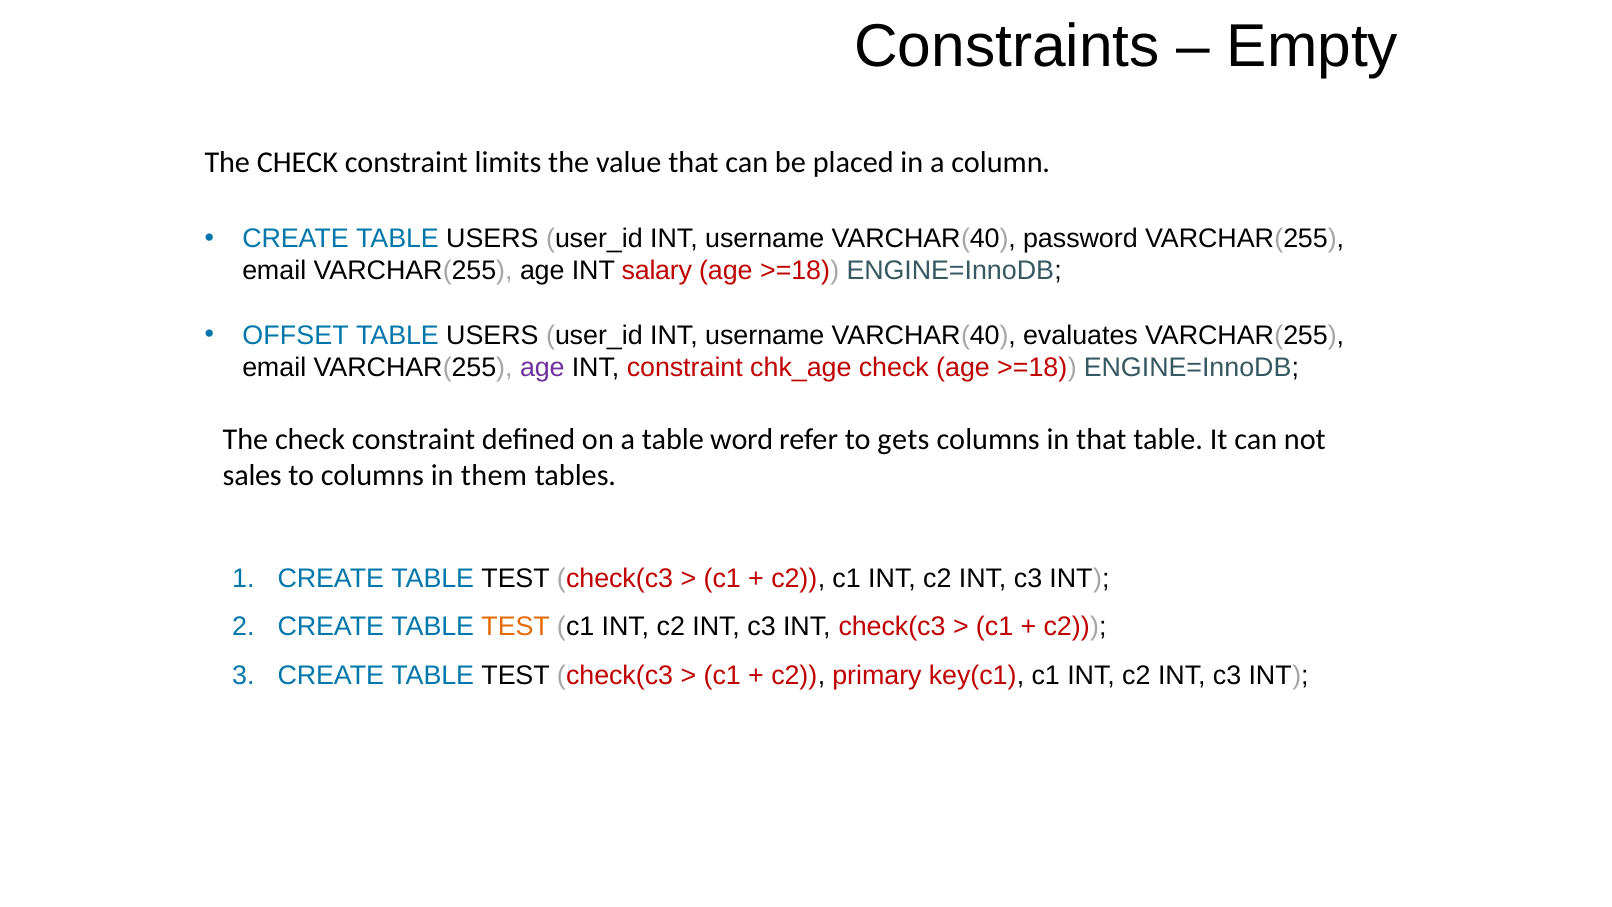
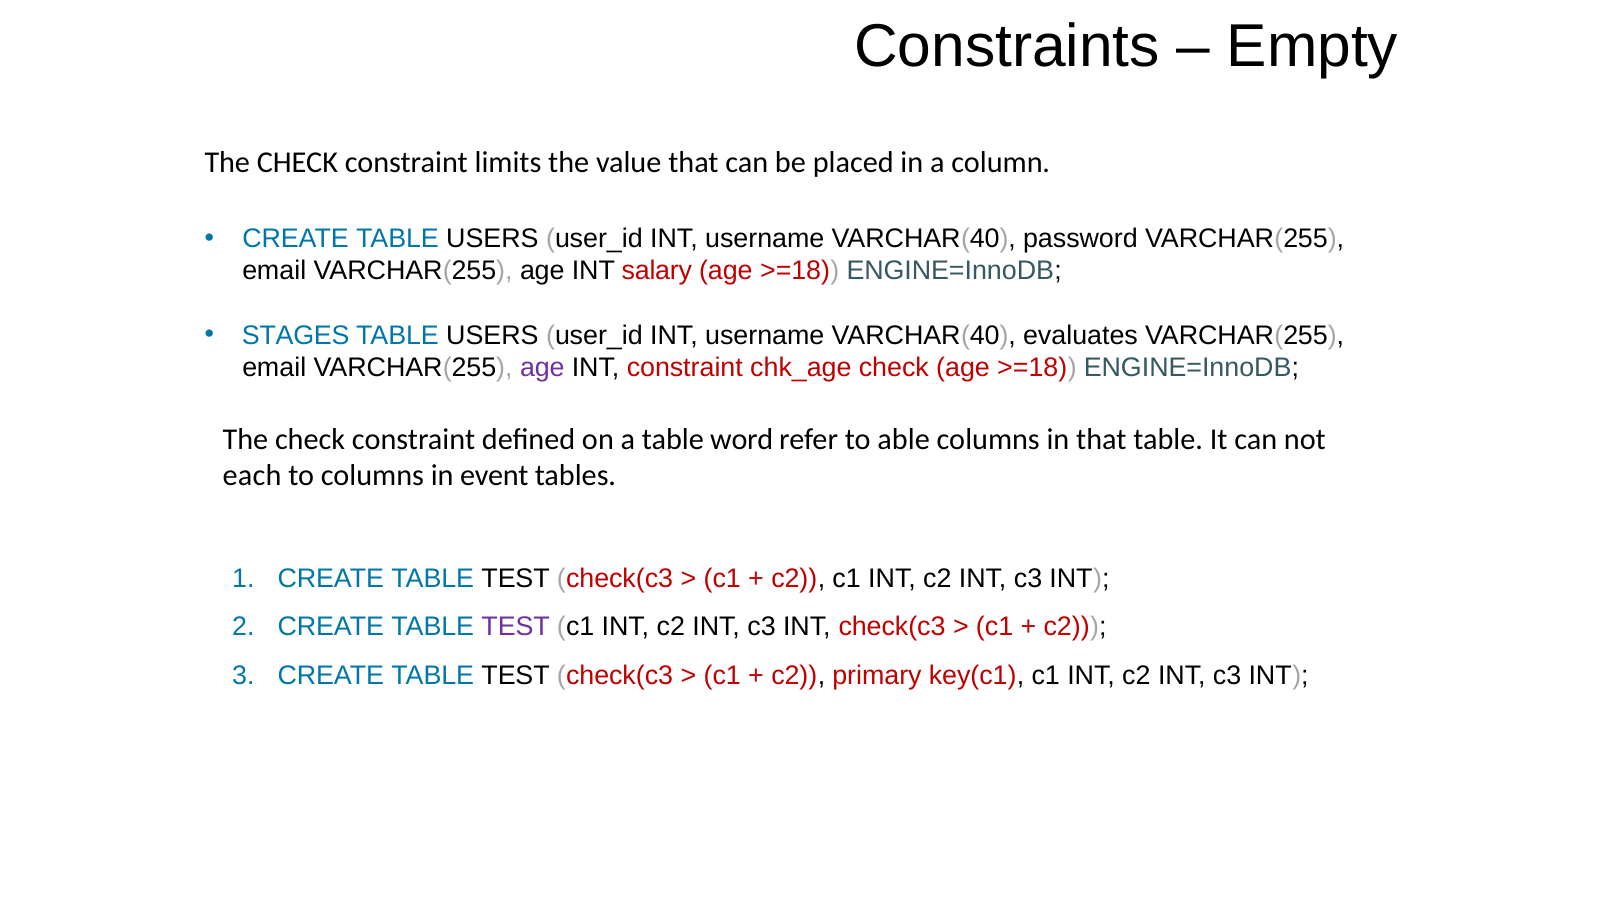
OFFSET: OFFSET -> STAGES
gets: gets -> able
sales: sales -> each
them: them -> event
TEST at (516, 627) colour: orange -> purple
